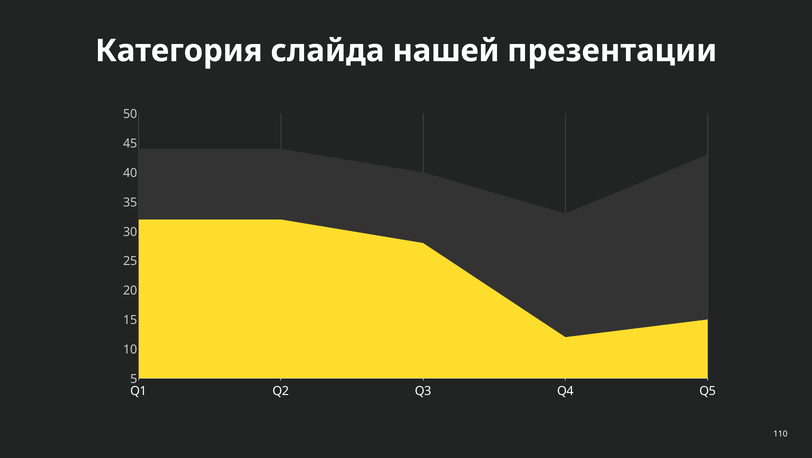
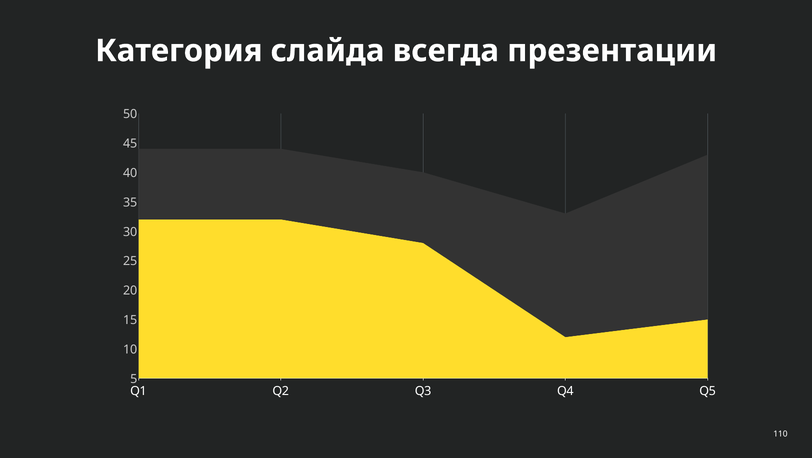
нашей: нашей -> всегда
